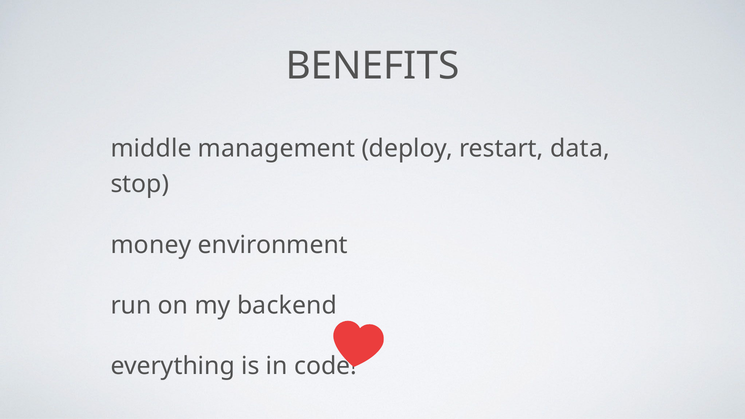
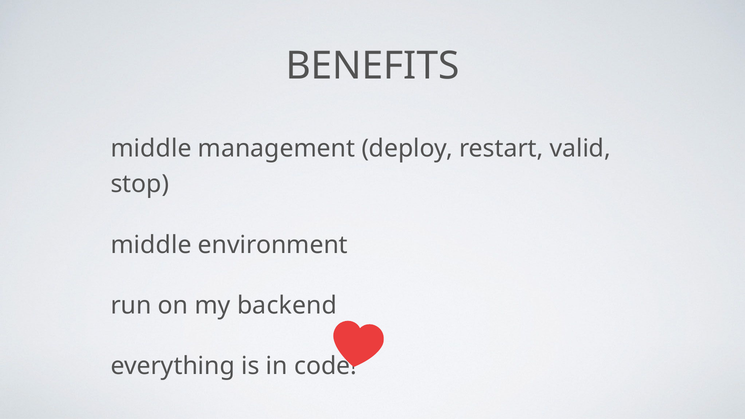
data: data -> valid
money at (151, 245): money -> middle
